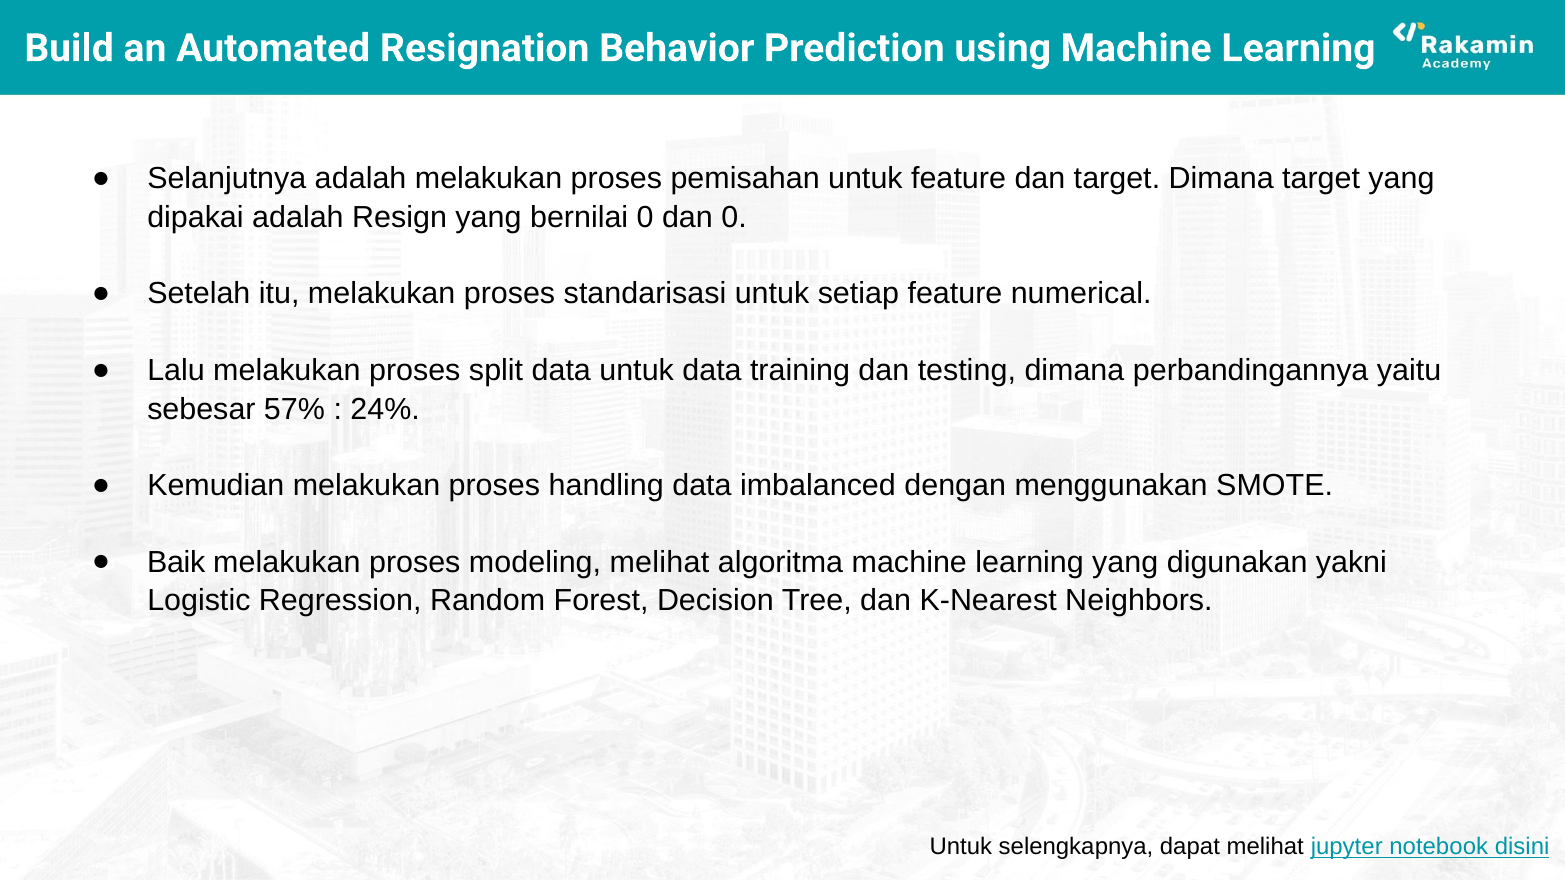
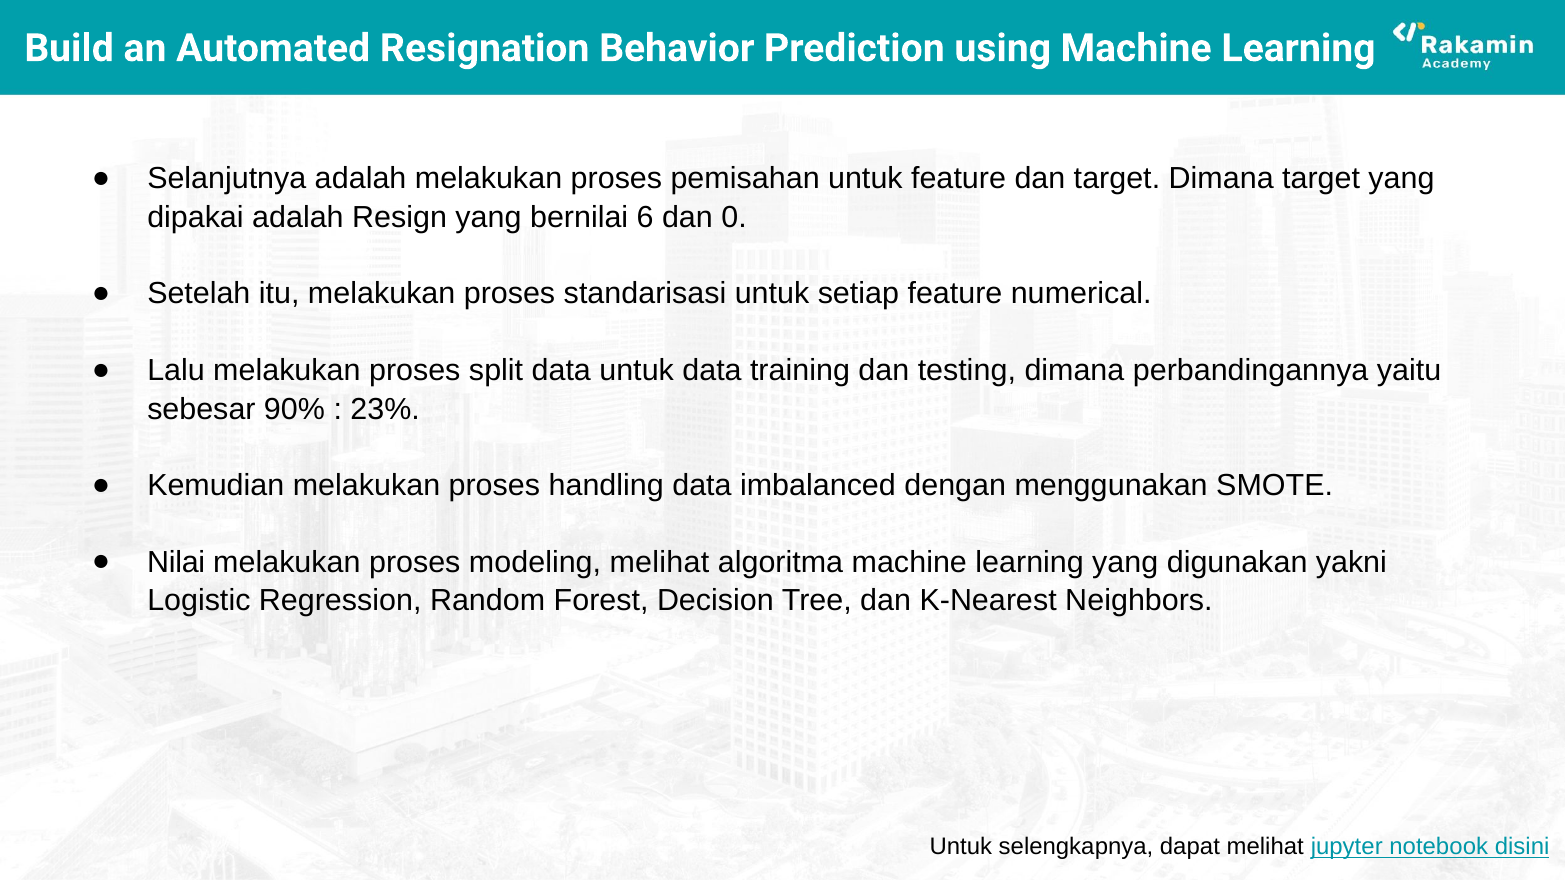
bernilai 0: 0 -> 6
57%: 57% -> 90%
24%: 24% -> 23%
Baik: Baik -> Nilai
